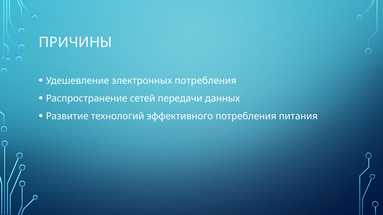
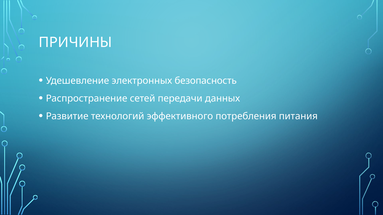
электронных потребления: потребления -> безопасность
